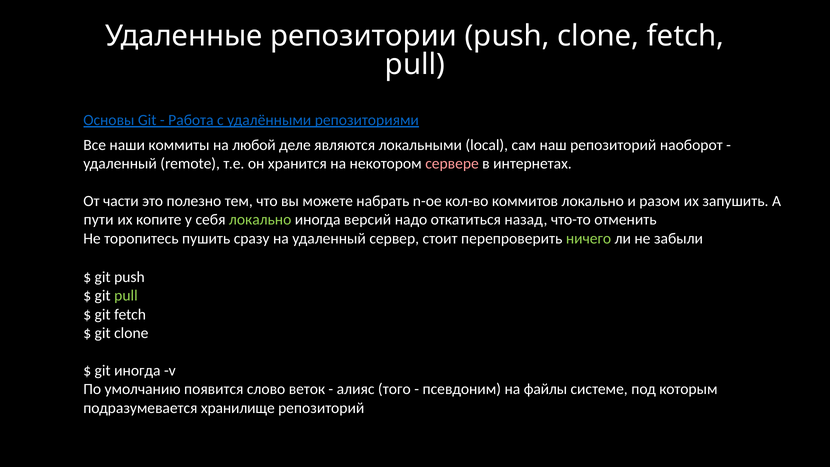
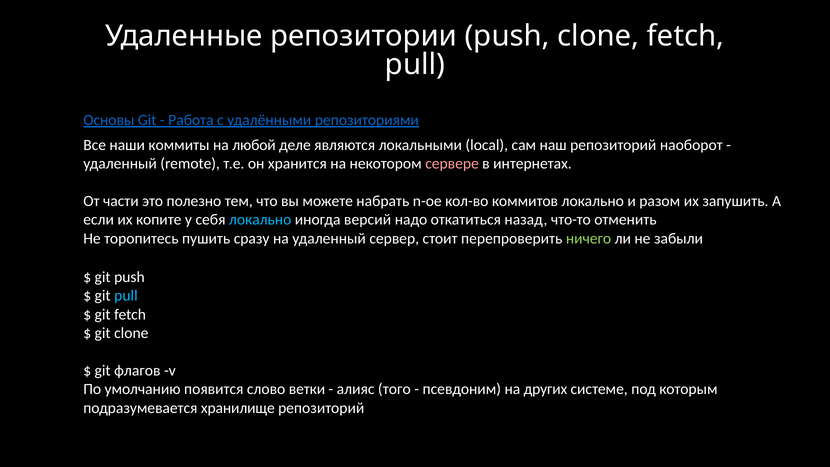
пути: пути -> если
локально at (260, 220) colour: light green -> light blue
pull at (126, 296) colour: light green -> light blue
git иногда: иногда -> флагов
веток: веток -> ветки
файлы: файлы -> других
